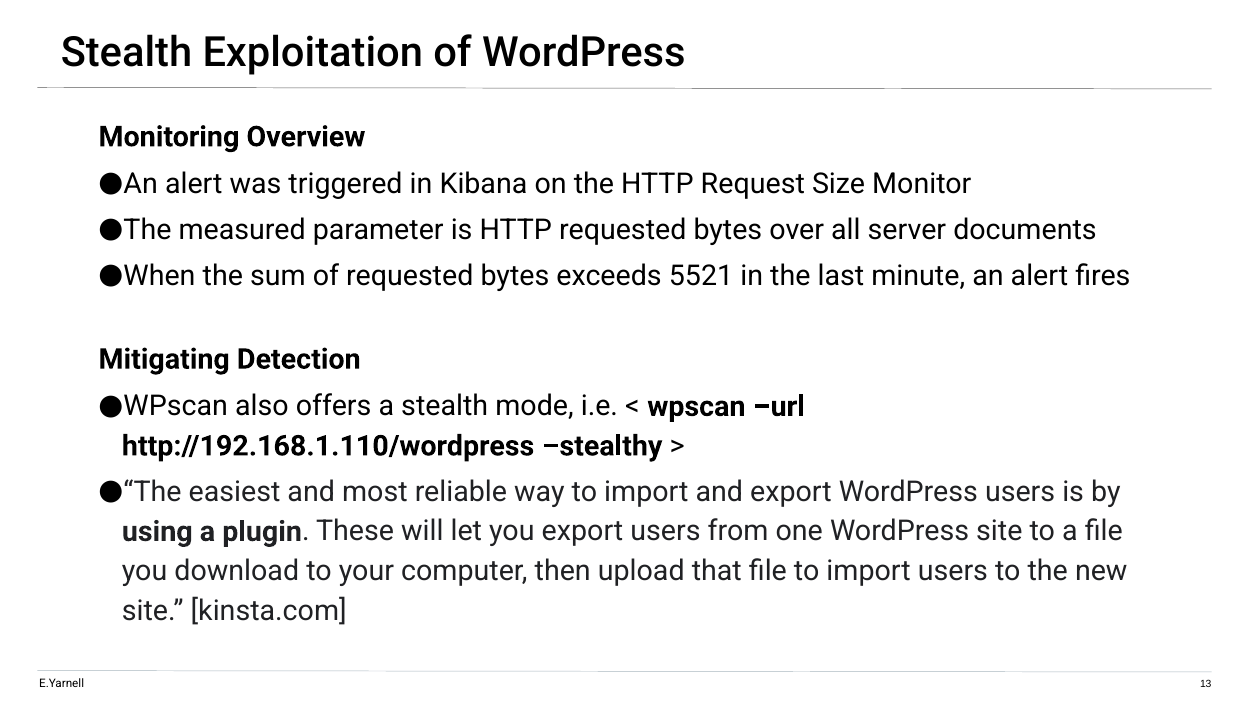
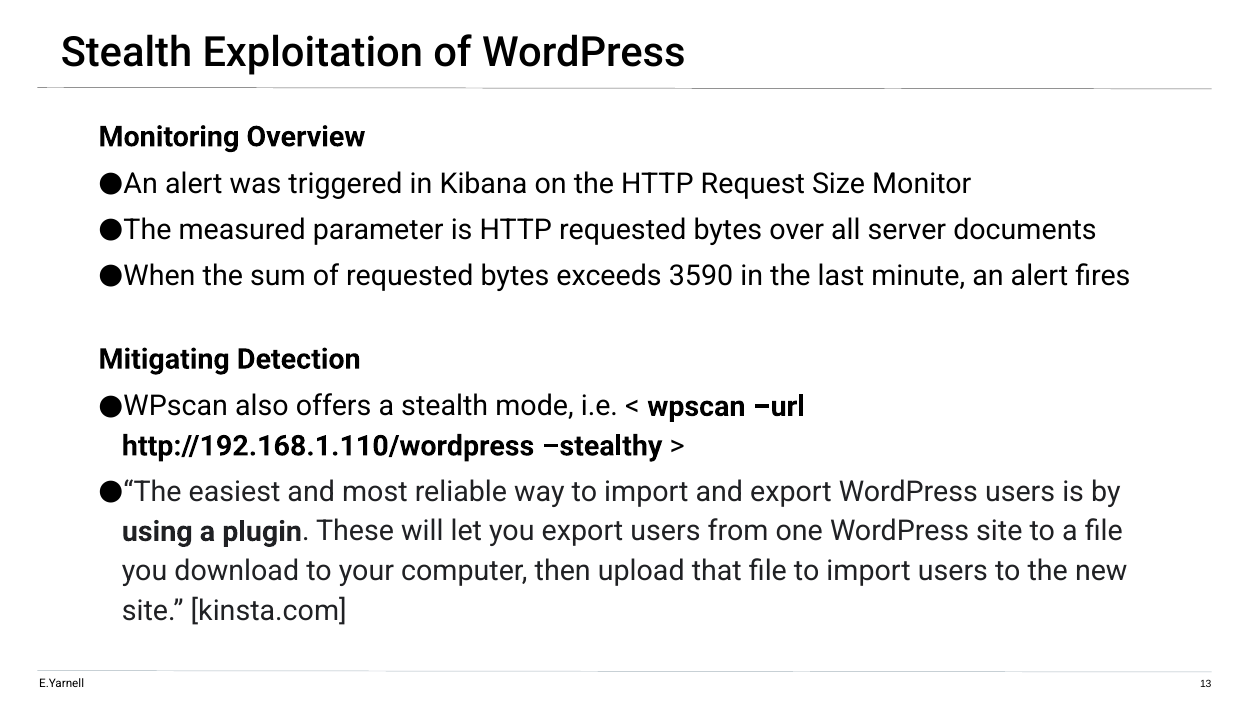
5521: 5521 -> 3590
